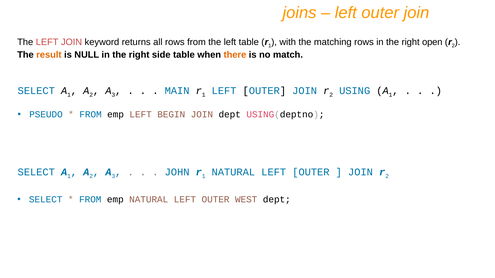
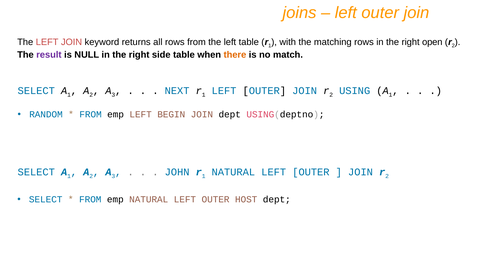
result colour: orange -> purple
MAIN: MAIN -> NEXT
PSEUDO: PSEUDO -> RANDOM
WEST: WEST -> HOST
